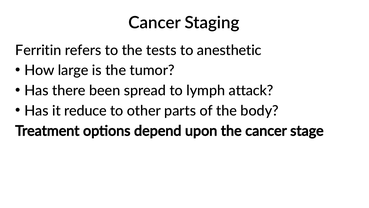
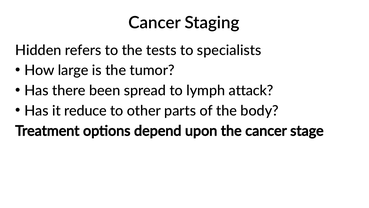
Ferritin: Ferritin -> Hidden
anesthetic: anesthetic -> specialists
